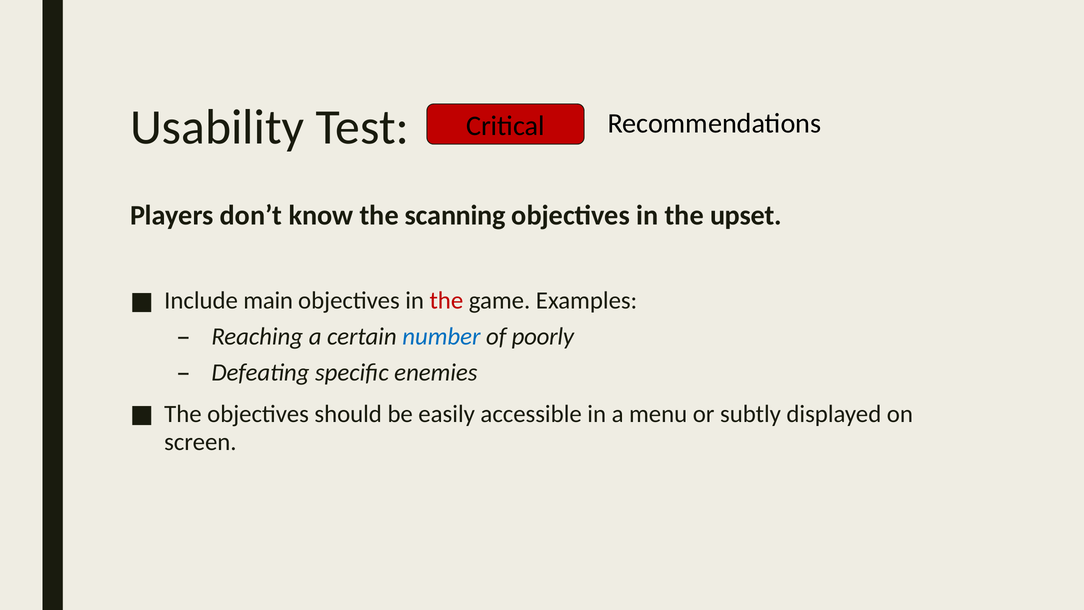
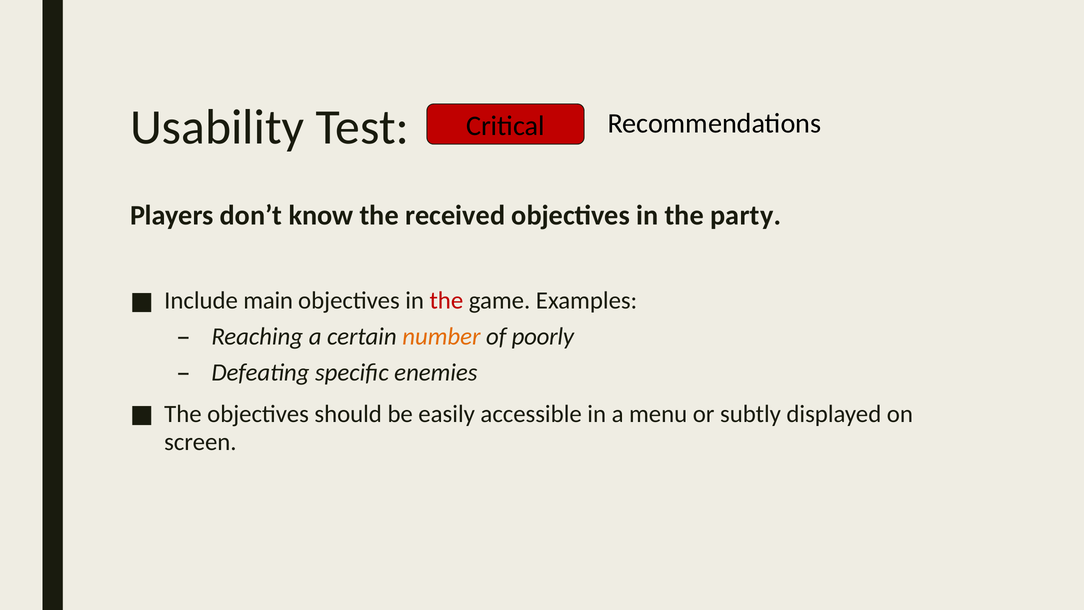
scanning: scanning -> received
upset: upset -> party
number colour: blue -> orange
